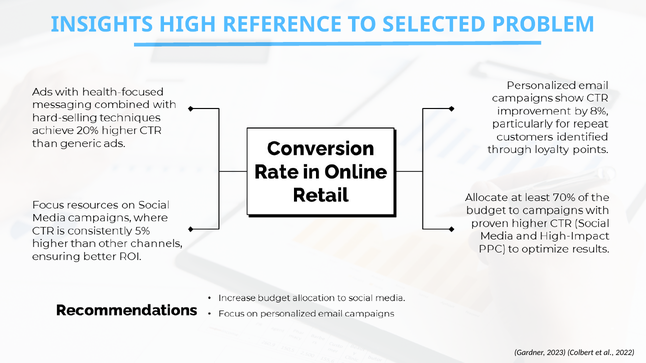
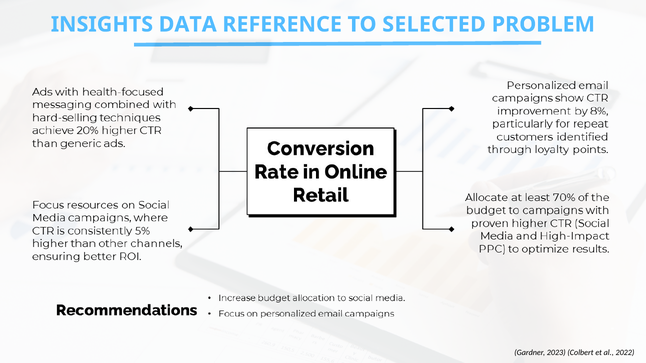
HIGH: HIGH -> DATA
